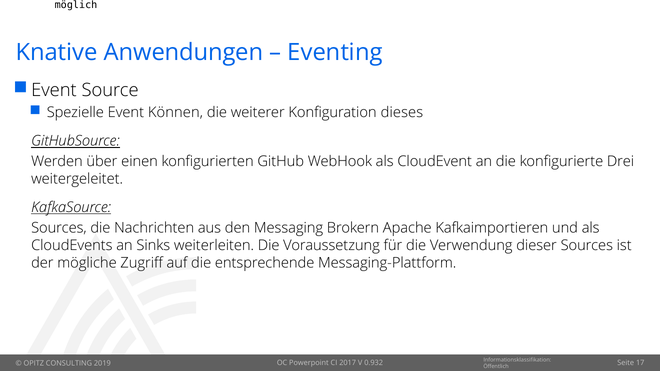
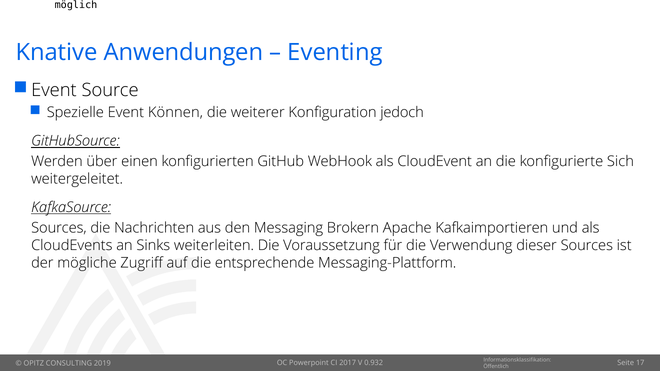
dieses: dieses -> jedoch
Drei: Drei -> Sich
